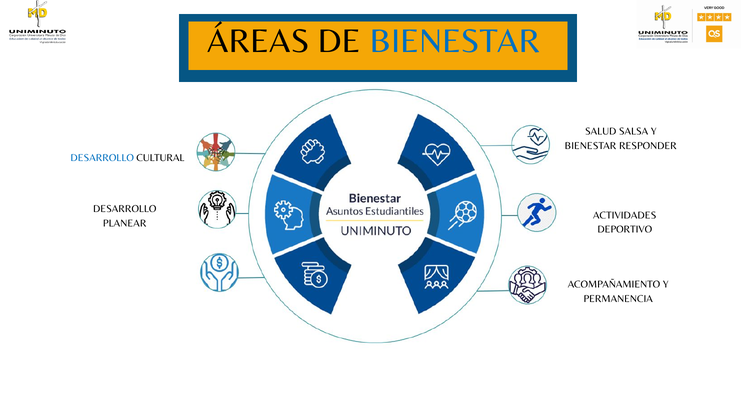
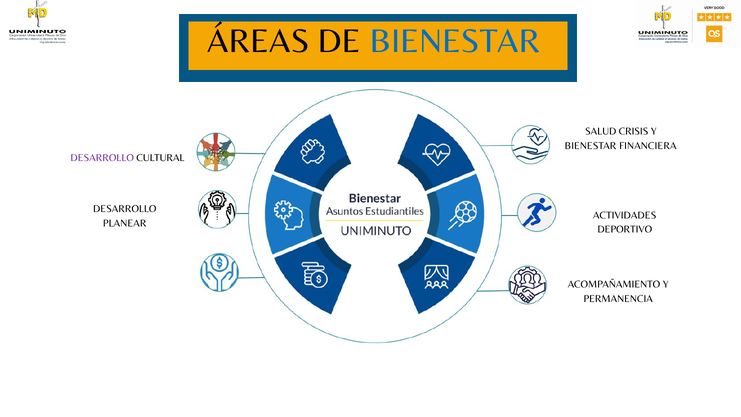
SALSA: SALSA -> CRISIS
RESPONDER: RESPONDER -> FINANCIERA
DESARROLLO at (102, 158) colour: blue -> purple
